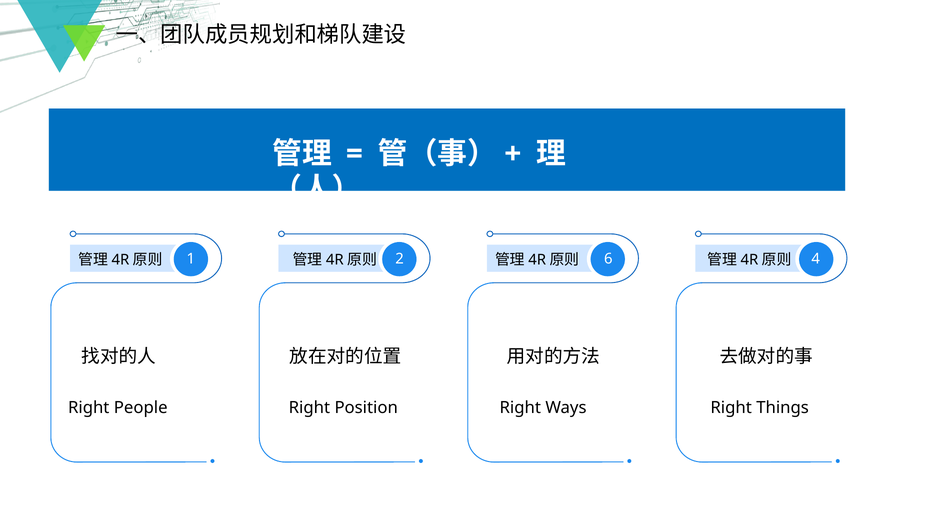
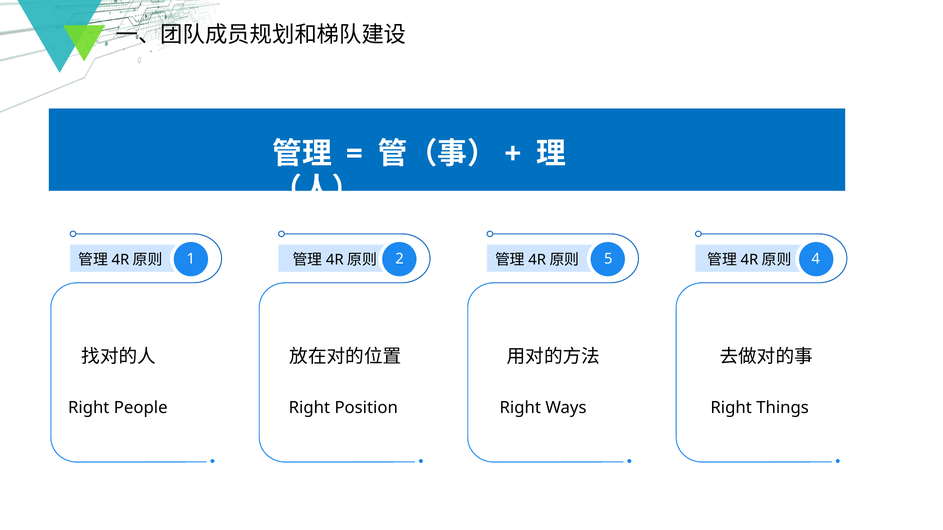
6: 6 -> 5
